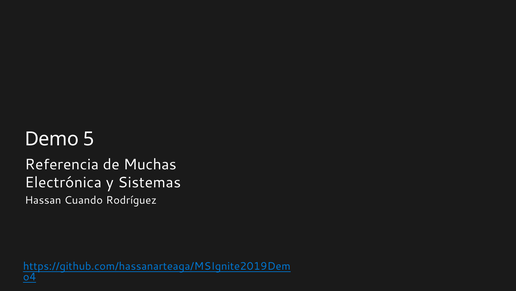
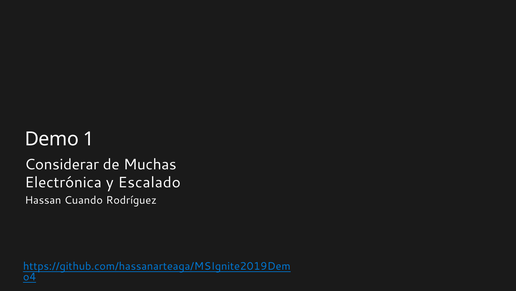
5: 5 -> 1
Referencia: Referencia -> Considerar
Sistemas: Sistemas -> Escalado
